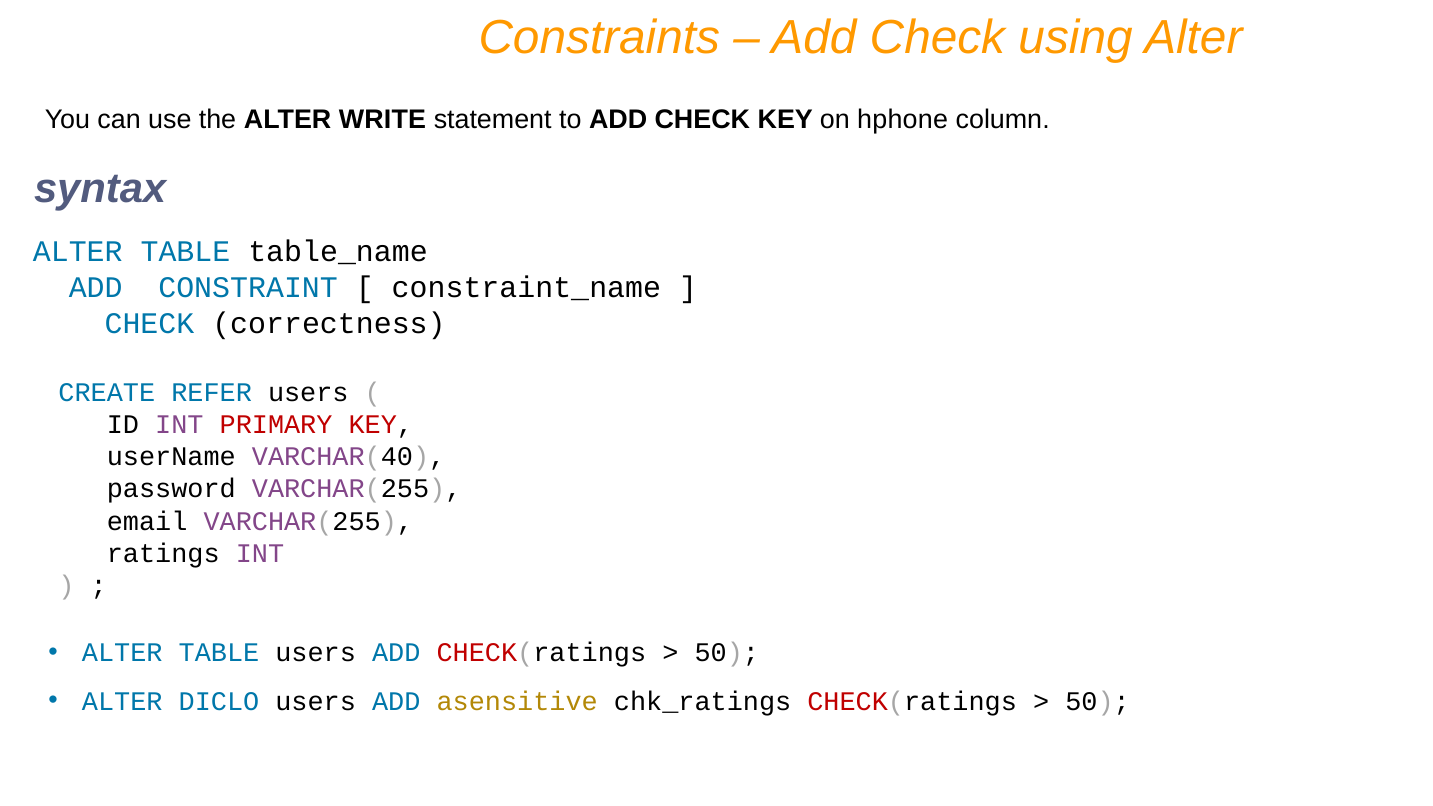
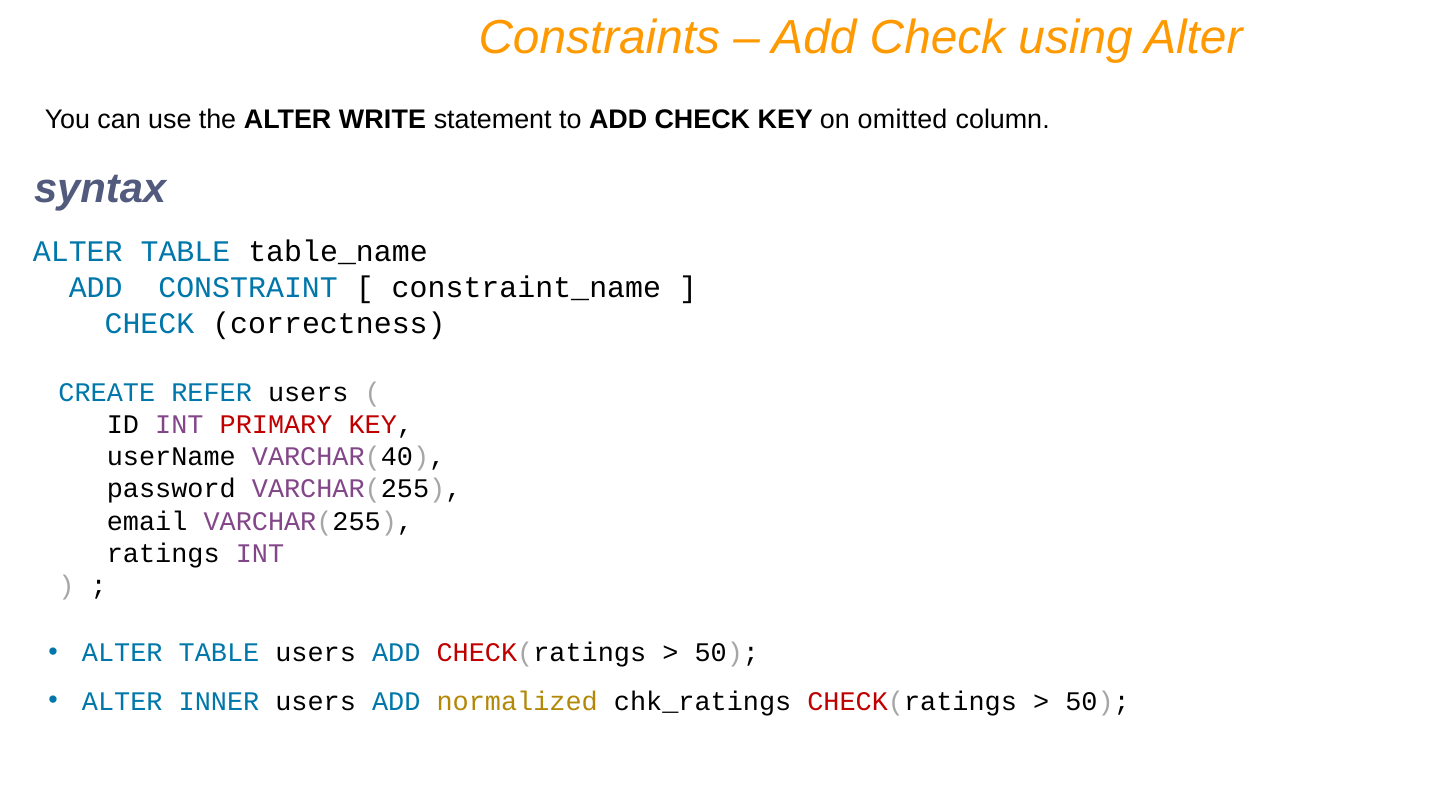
hphone: hphone -> omitted
DICLO: DICLO -> INNER
asensitive: asensitive -> normalized
